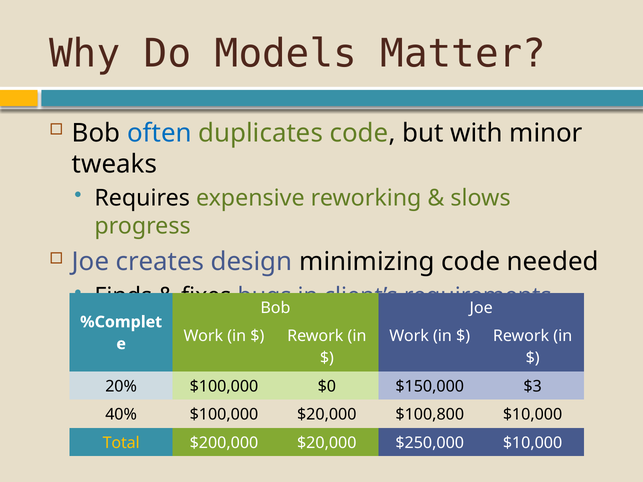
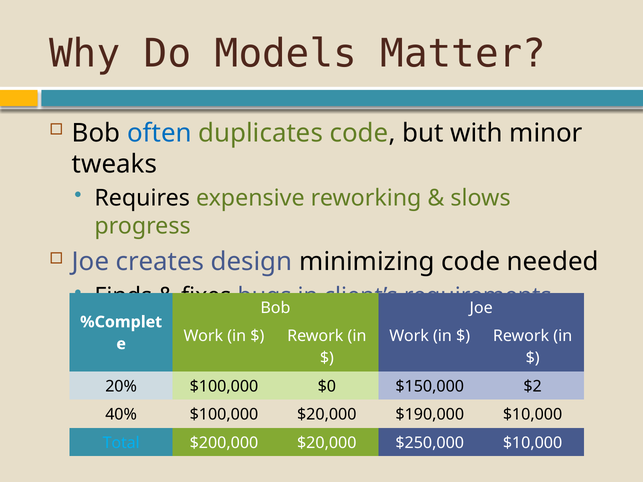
$3: $3 -> $2
$100,800: $100,800 -> $190,000
Total colour: yellow -> light blue
